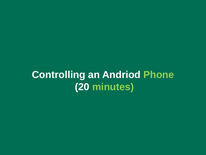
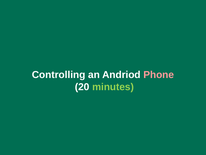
Phone colour: light green -> pink
